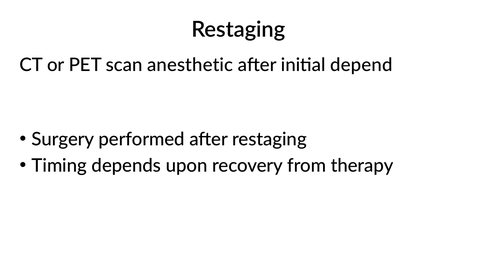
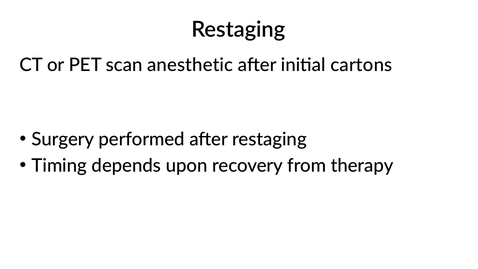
depend: depend -> cartons
